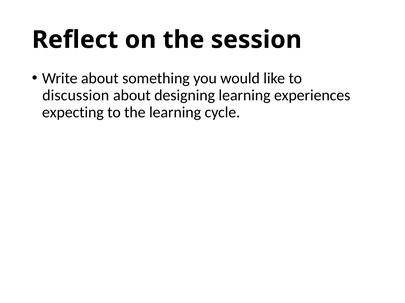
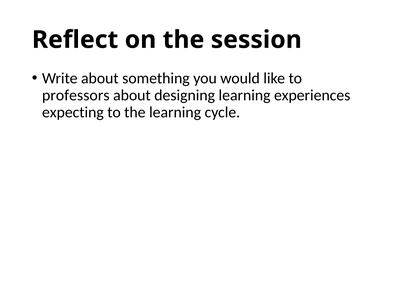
discussion: discussion -> professors
